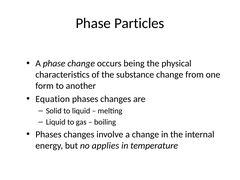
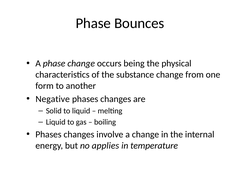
Particles: Particles -> Bounces
Equation: Equation -> Negative
